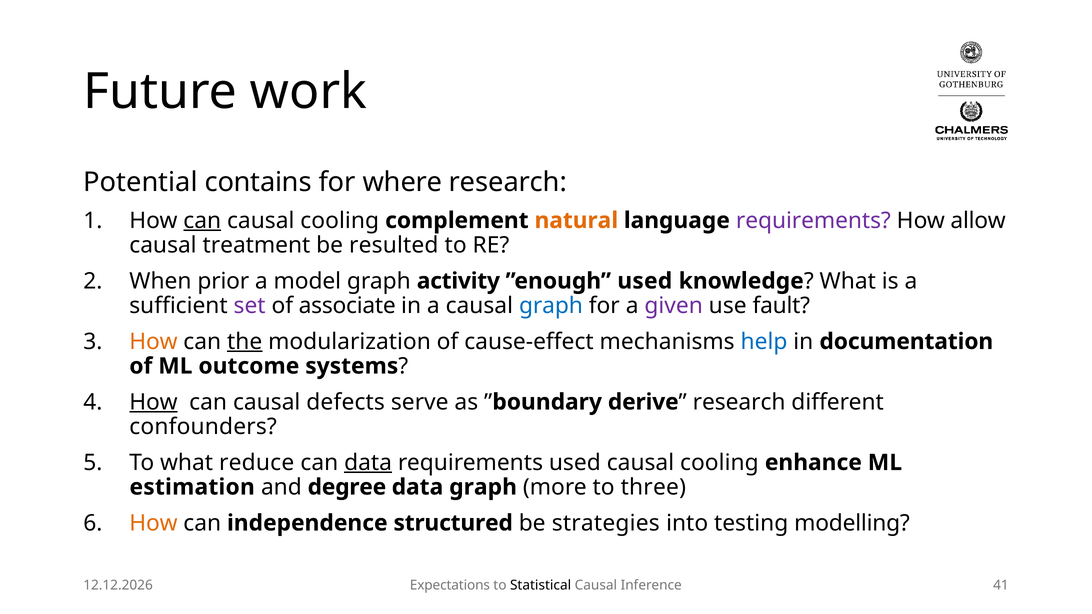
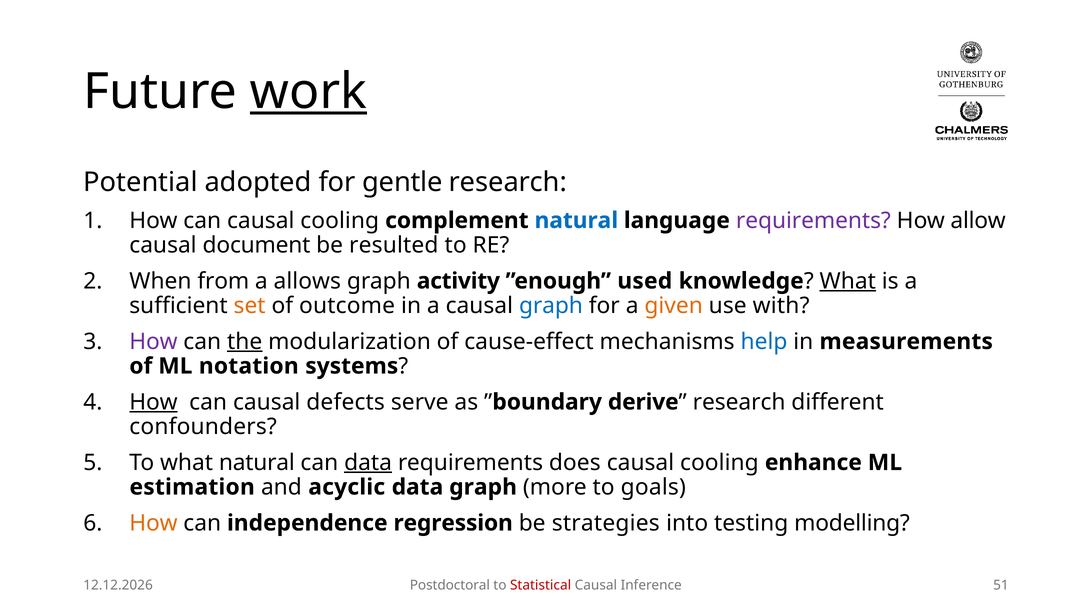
work underline: none -> present
contains: contains -> adopted
where: where -> gentle
can at (202, 221) underline: present -> none
natural at (576, 221) colour: orange -> blue
treatment: treatment -> document
prior: prior -> from
model: model -> allows
What at (848, 281) underline: none -> present
set colour: purple -> orange
associate: associate -> outcome
given colour: purple -> orange
fault: fault -> with
How at (153, 342) colour: orange -> purple
documentation: documentation -> measurements
outcome: outcome -> notation
what reduce: reduce -> natural
requirements used: used -> does
degree: degree -> acyclic
three: three -> goals
structured: structured -> regression
Expectations: Expectations -> Postdoctoral
Statistical colour: black -> red
41: 41 -> 51
